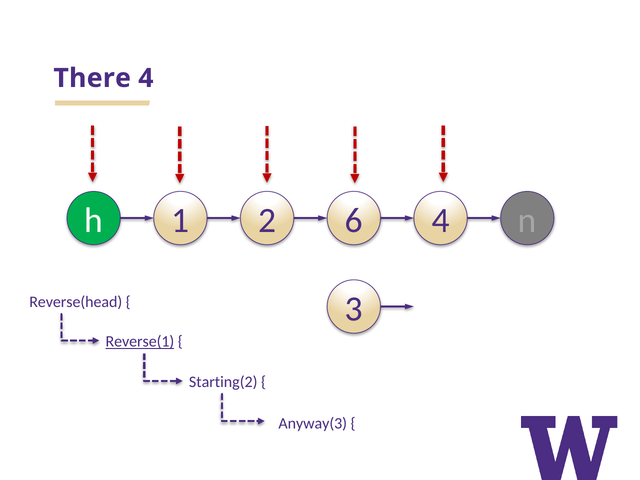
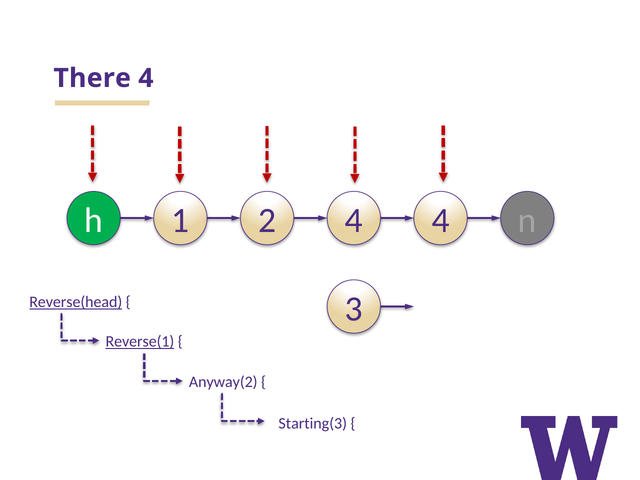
2 6: 6 -> 4
Reverse(head underline: none -> present
Starting(2: Starting(2 -> Anyway(2
Anyway(3: Anyway(3 -> Starting(3
